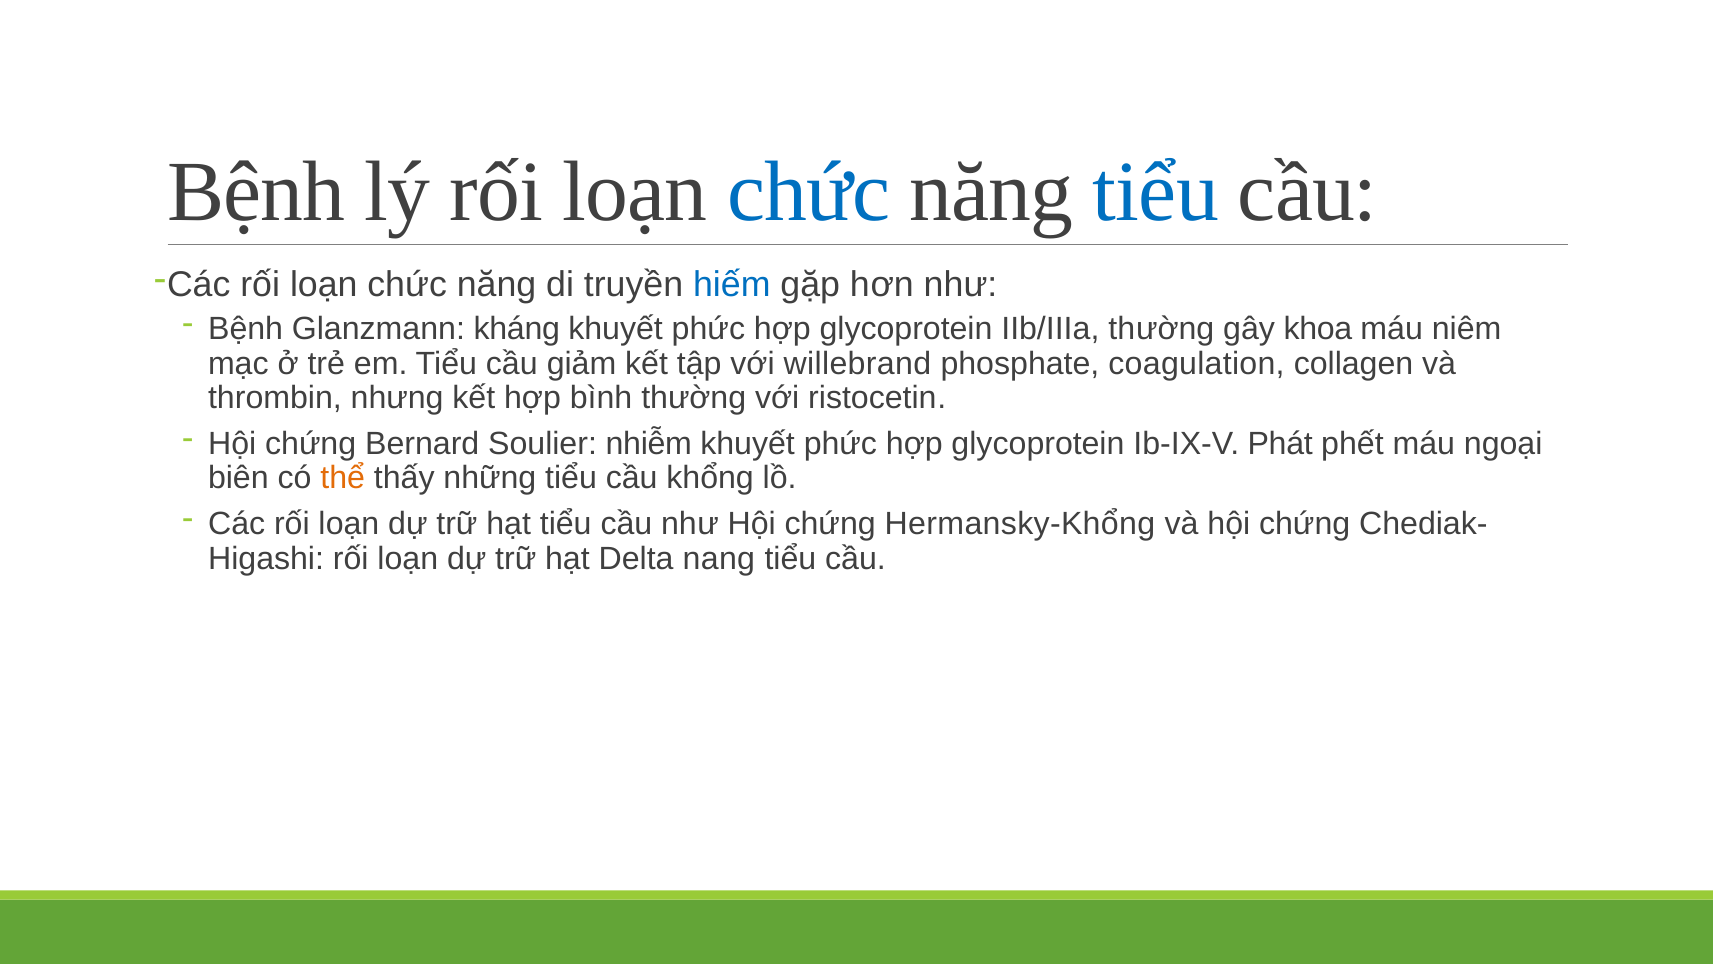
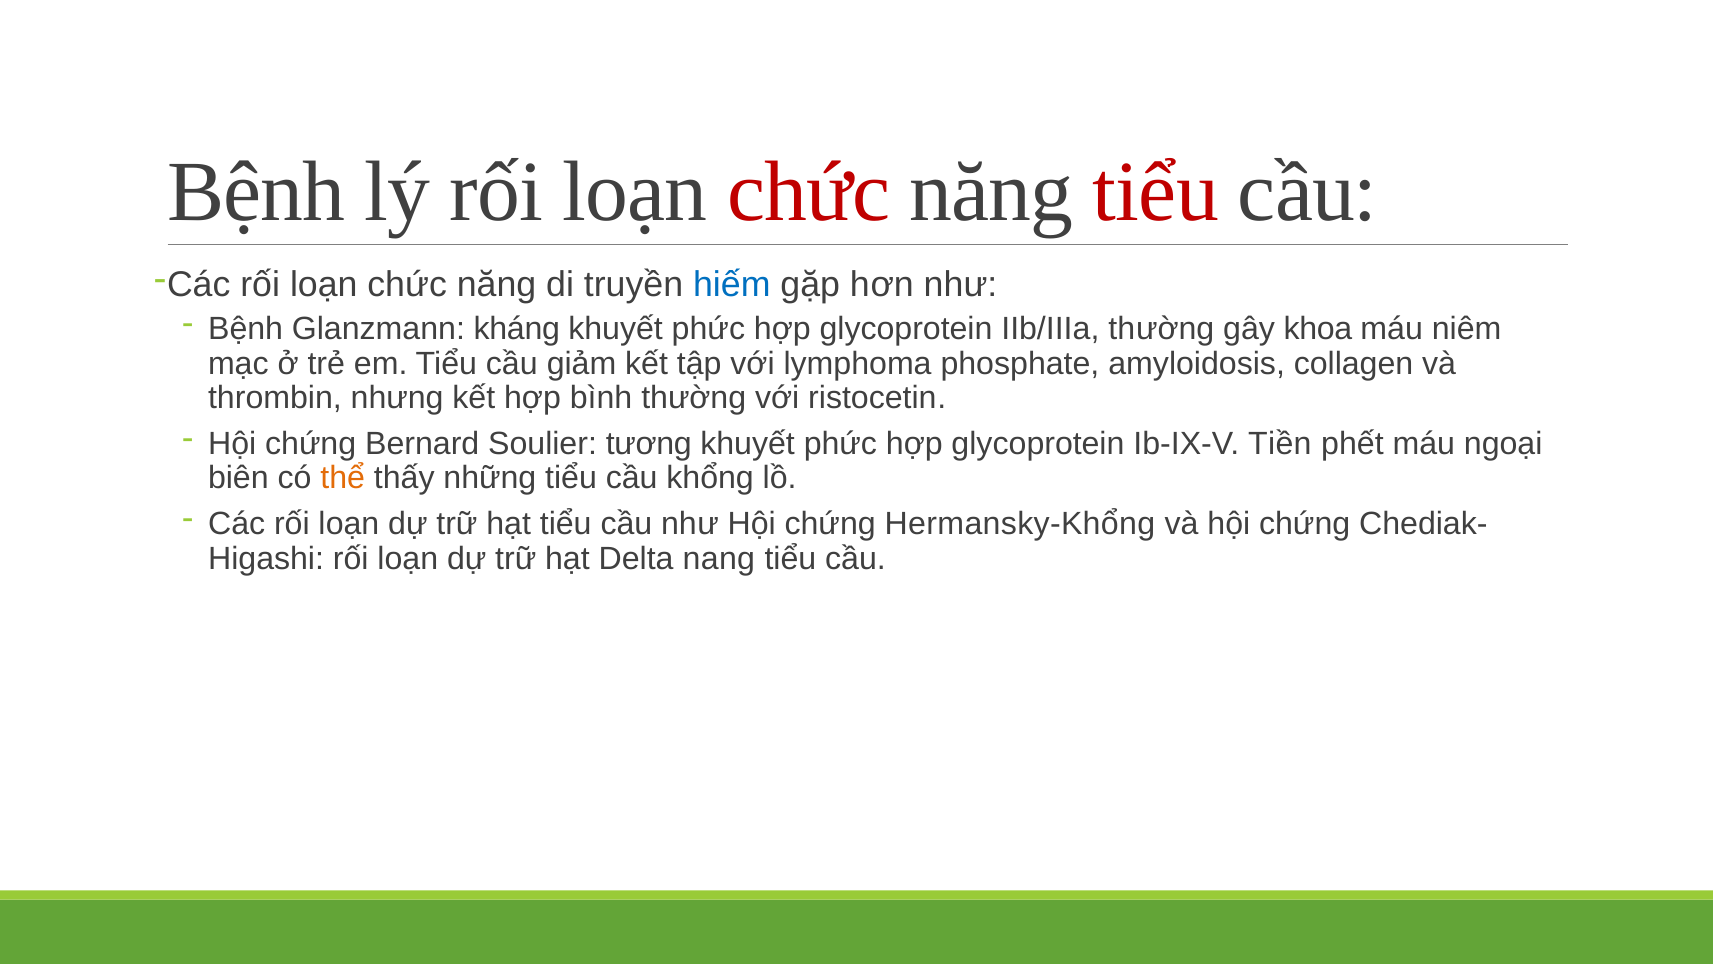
chức at (809, 192) colour: blue -> red
tiểu at (1156, 192) colour: blue -> red
willebrand: willebrand -> lymphoma
coagulation: coagulation -> amyloidosis
nhiễm: nhiễm -> tương
Phát: Phát -> Tiền
